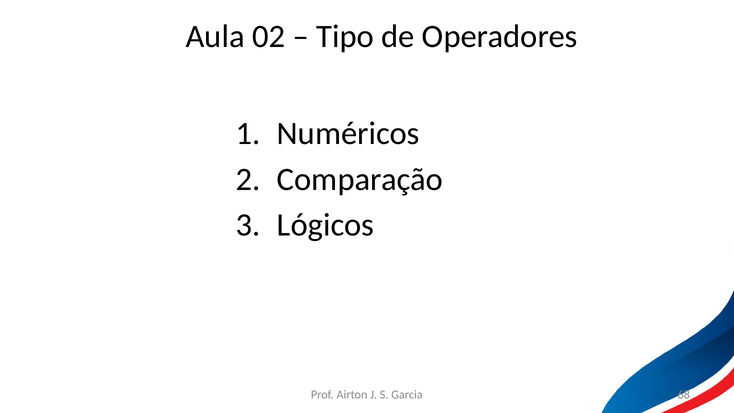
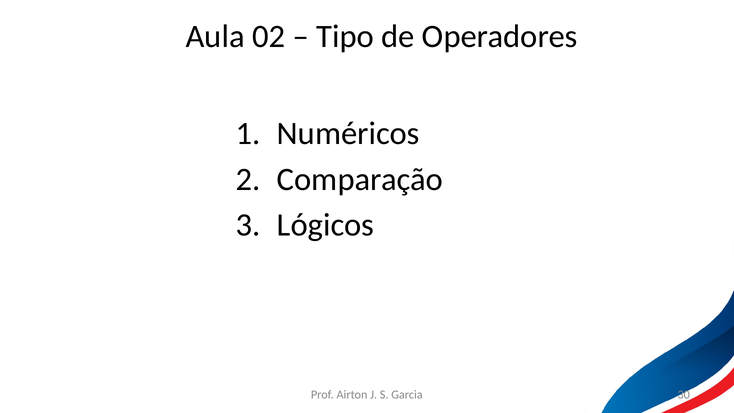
68: 68 -> 30
